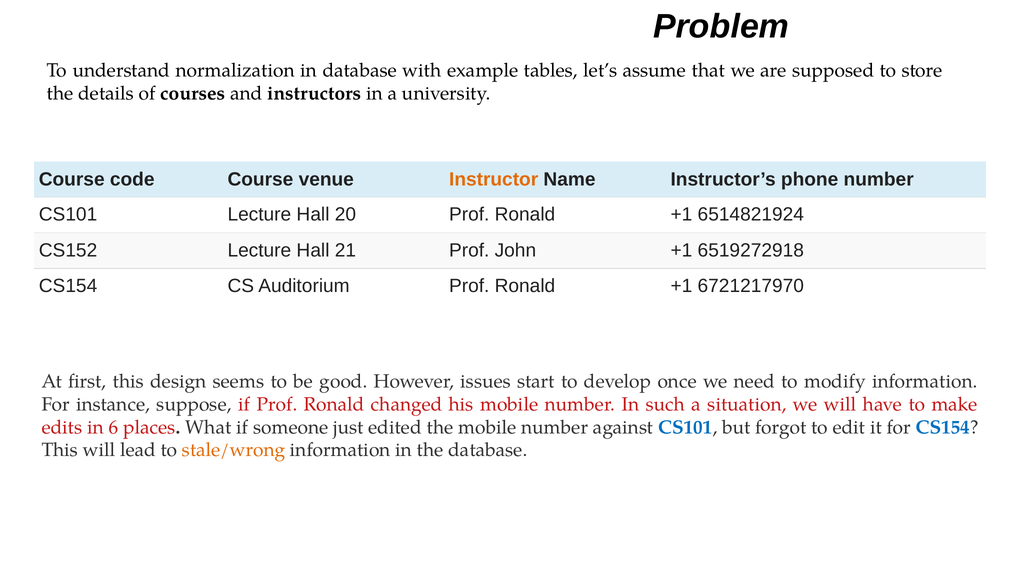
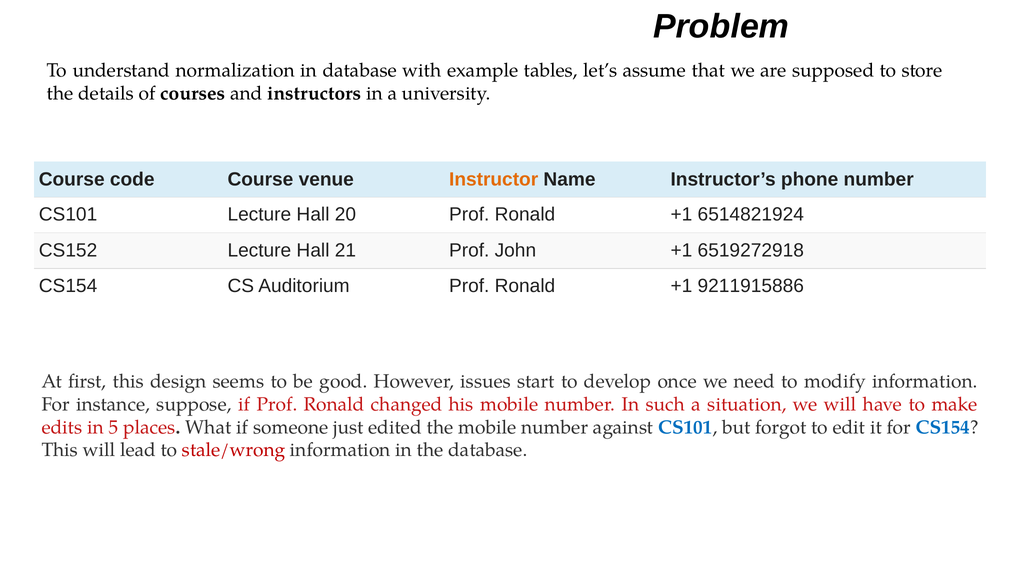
6721217970: 6721217970 -> 9211915886
6: 6 -> 5
stale/wrong colour: orange -> red
